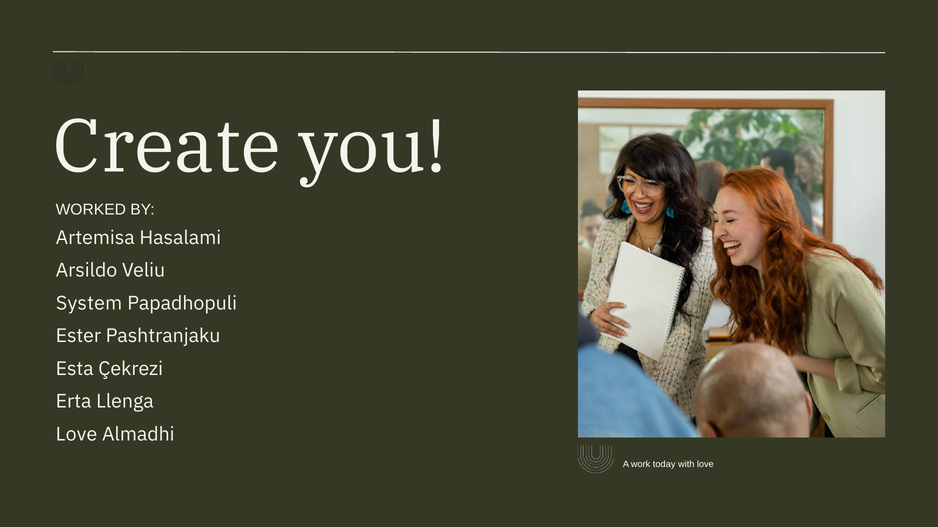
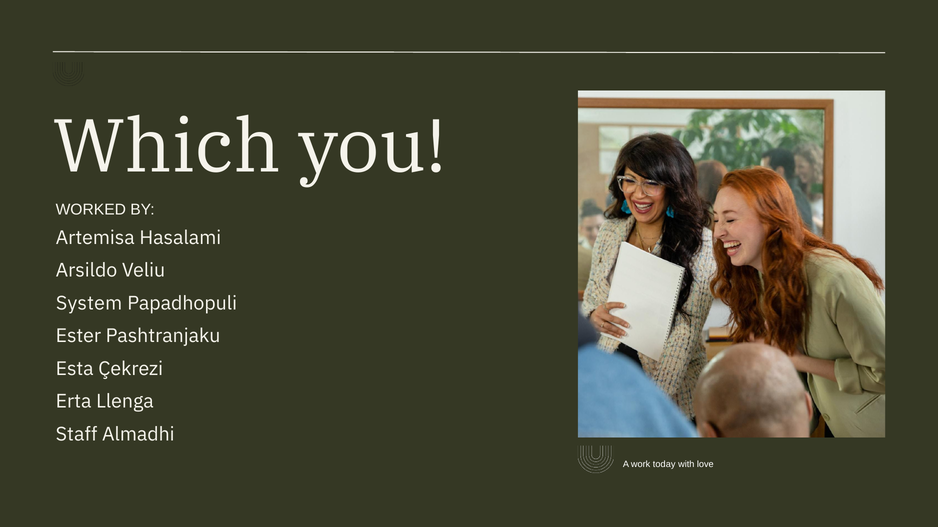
Create: Create -> Which
Love at (76, 435): Love -> Staff
